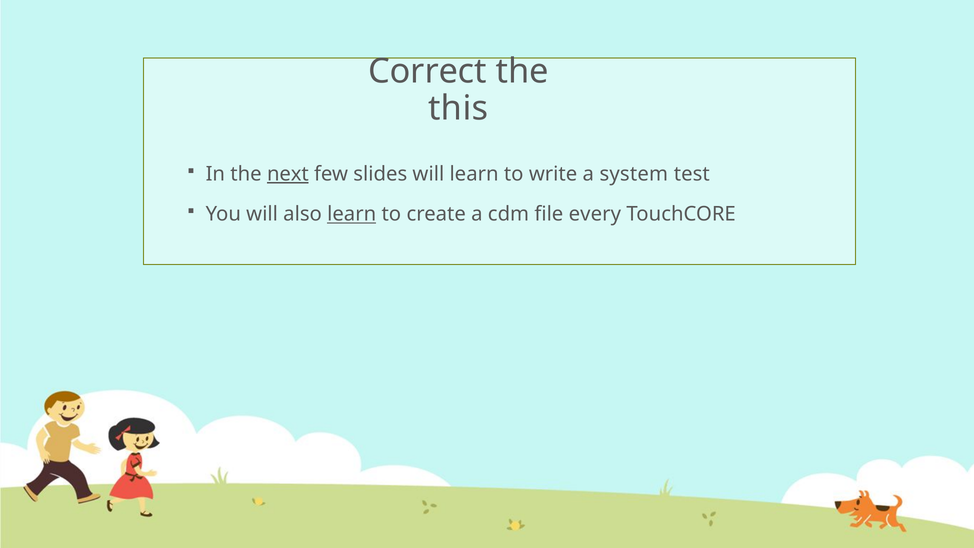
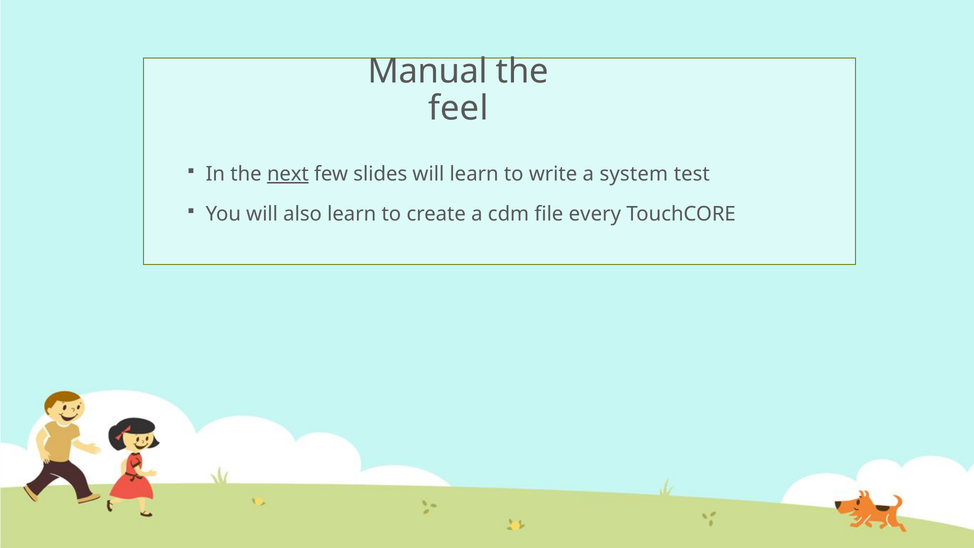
Correct: Correct -> Manual
this: this -> feel
learn at (352, 214) underline: present -> none
